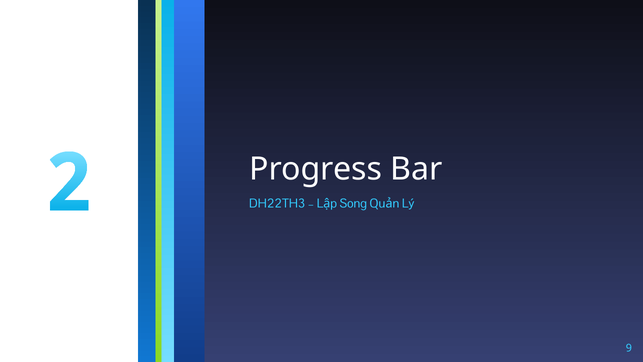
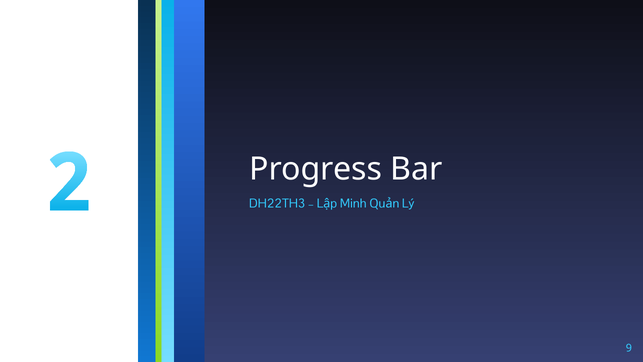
Song: Song -> Minh
